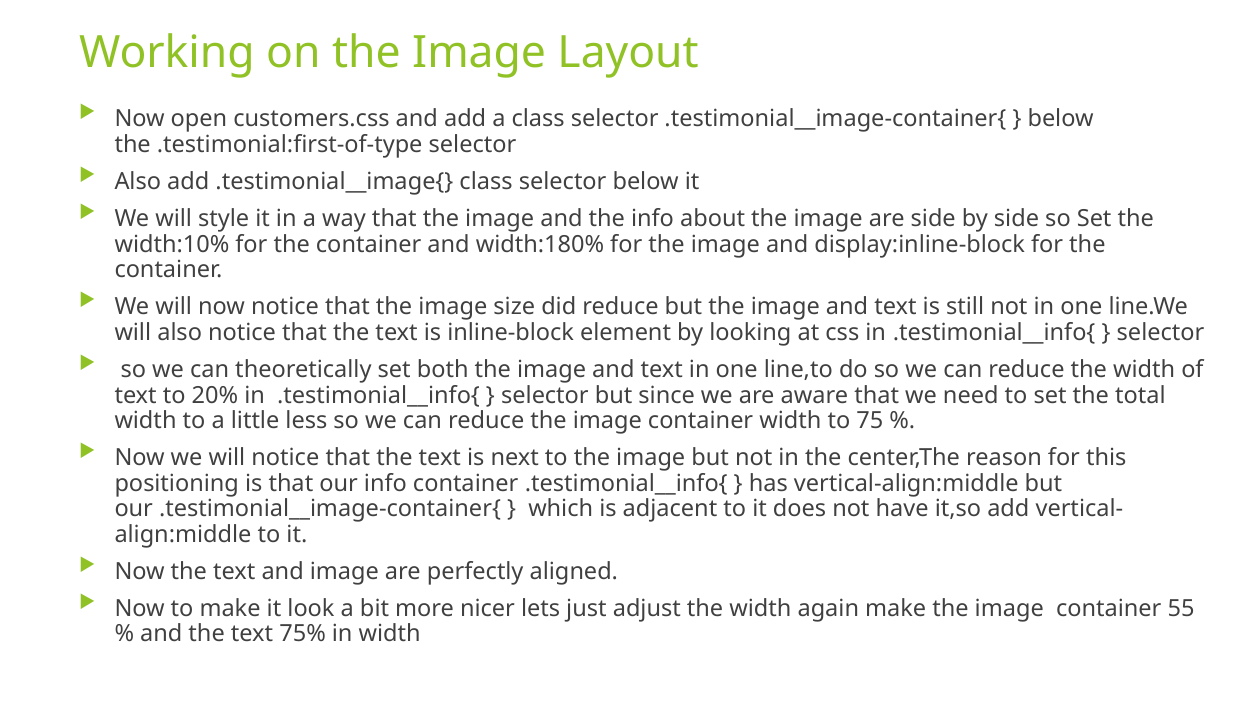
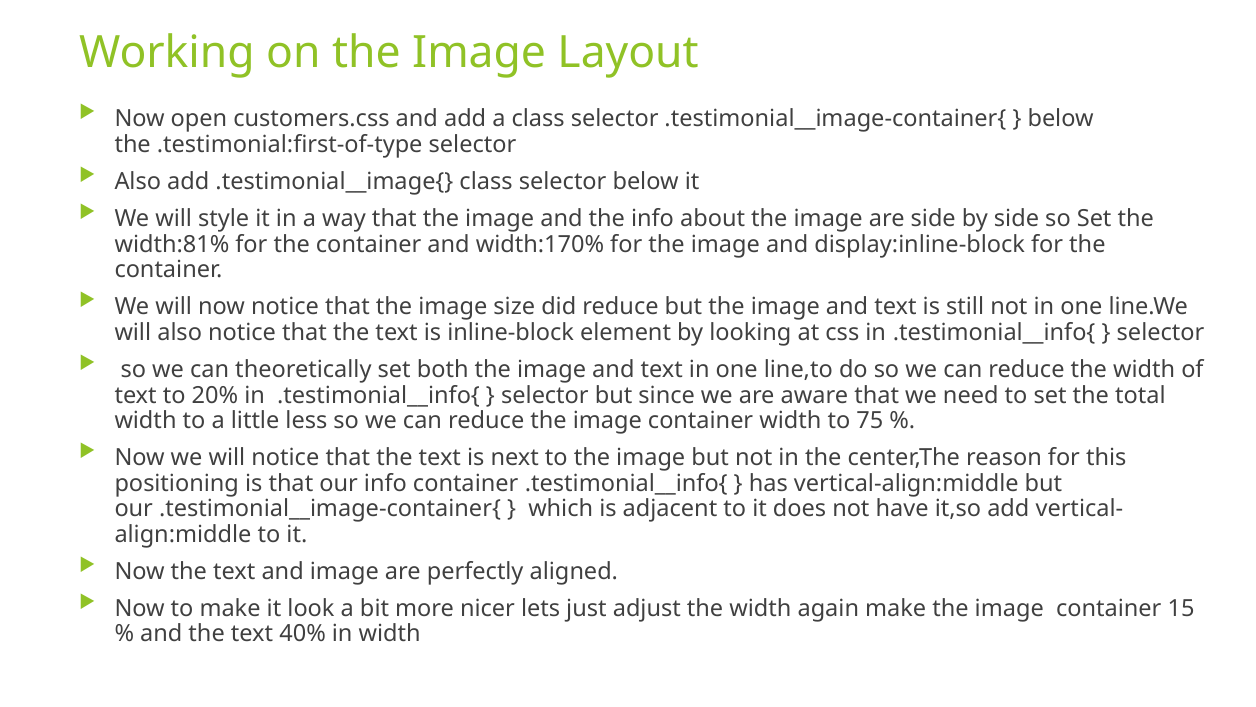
width:10%: width:10% -> width:81%
width:180%: width:180% -> width:170%
55: 55 -> 15
75%: 75% -> 40%
